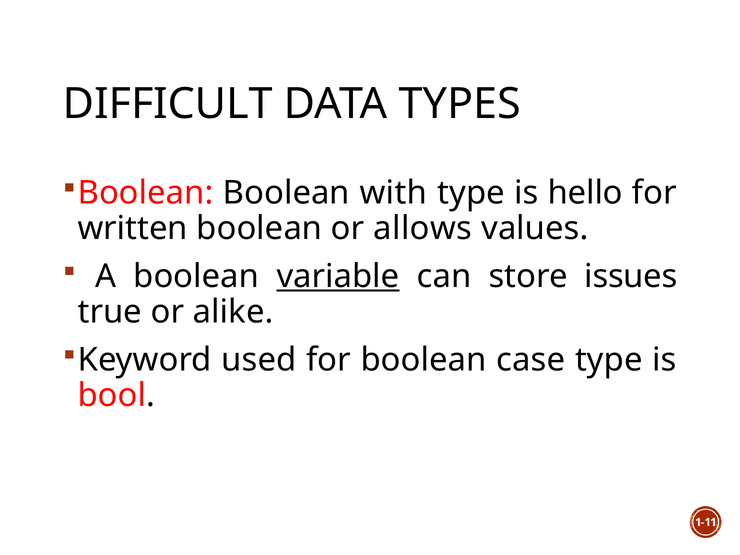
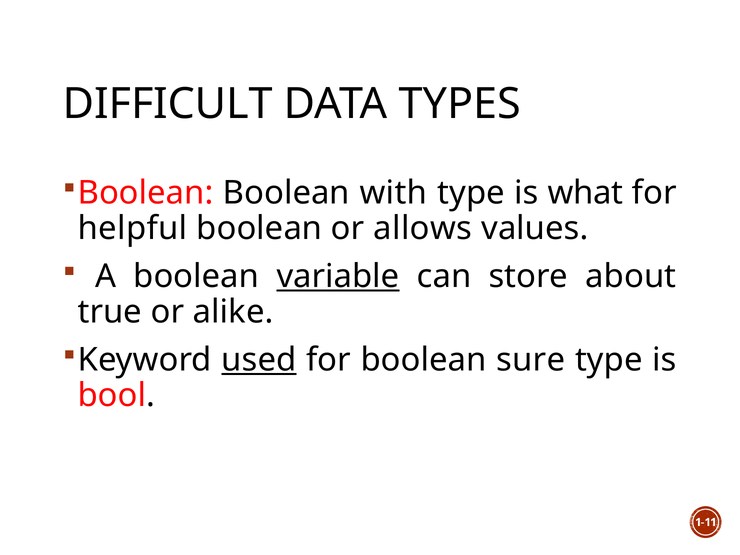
hello: hello -> what
written: written -> helpful
issues: issues -> about
used underline: none -> present
case: case -> sure
